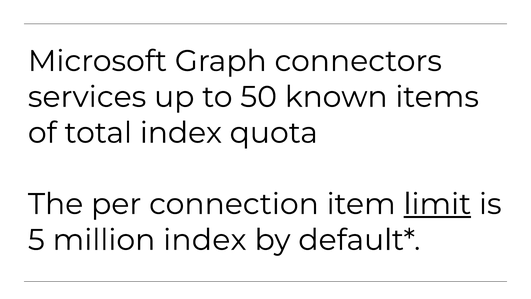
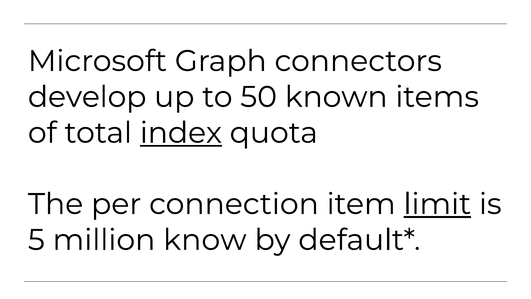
services: services -> develop
index at (181, 133) underline: none -> present
million index: index -> know
